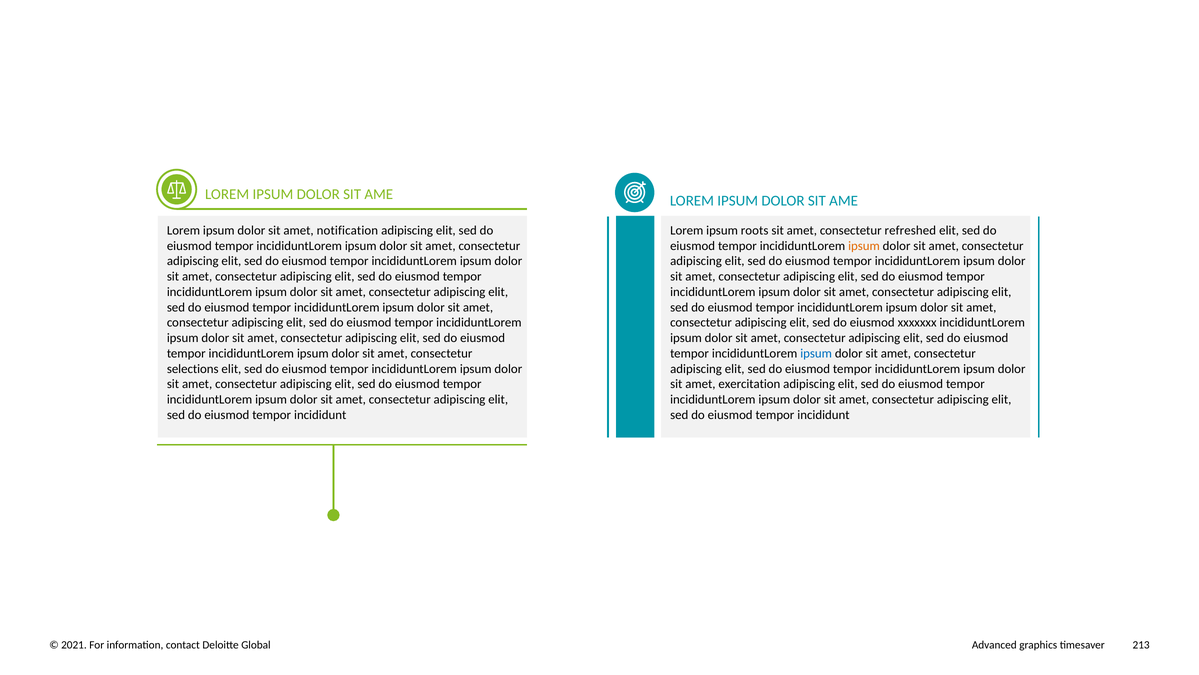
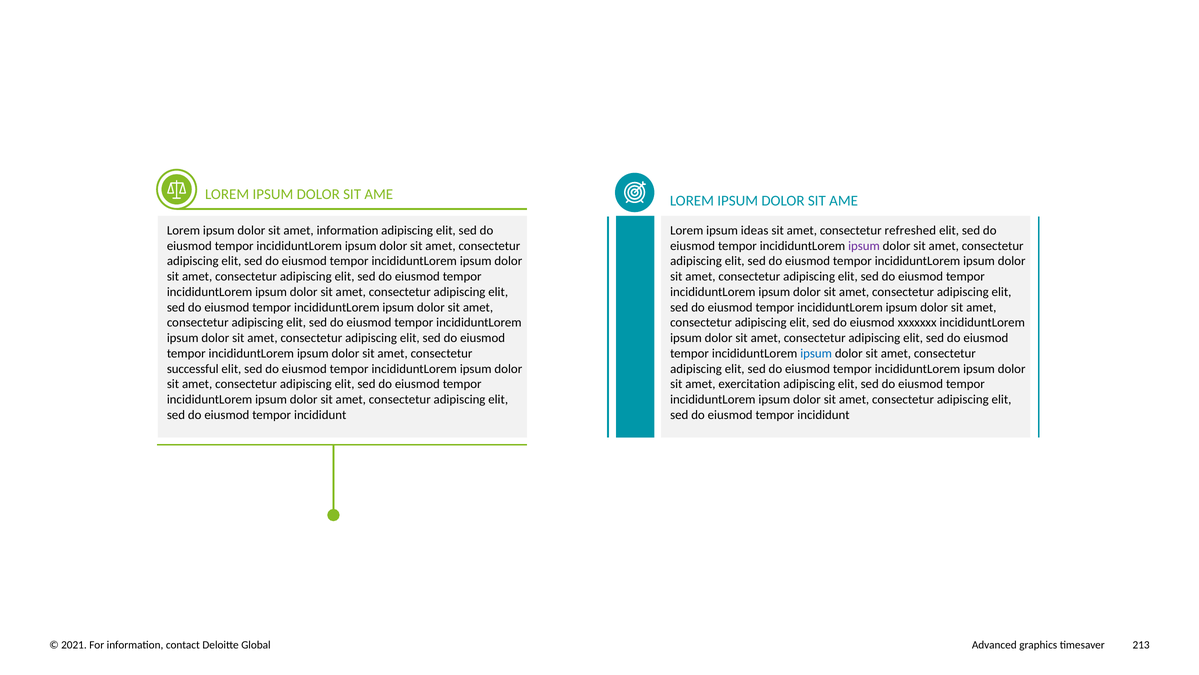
amet notification: notification -> information
roots: roots -> ideas
ipsum at (864, 246) colour: orange -> purple
selections: selections -> successful
